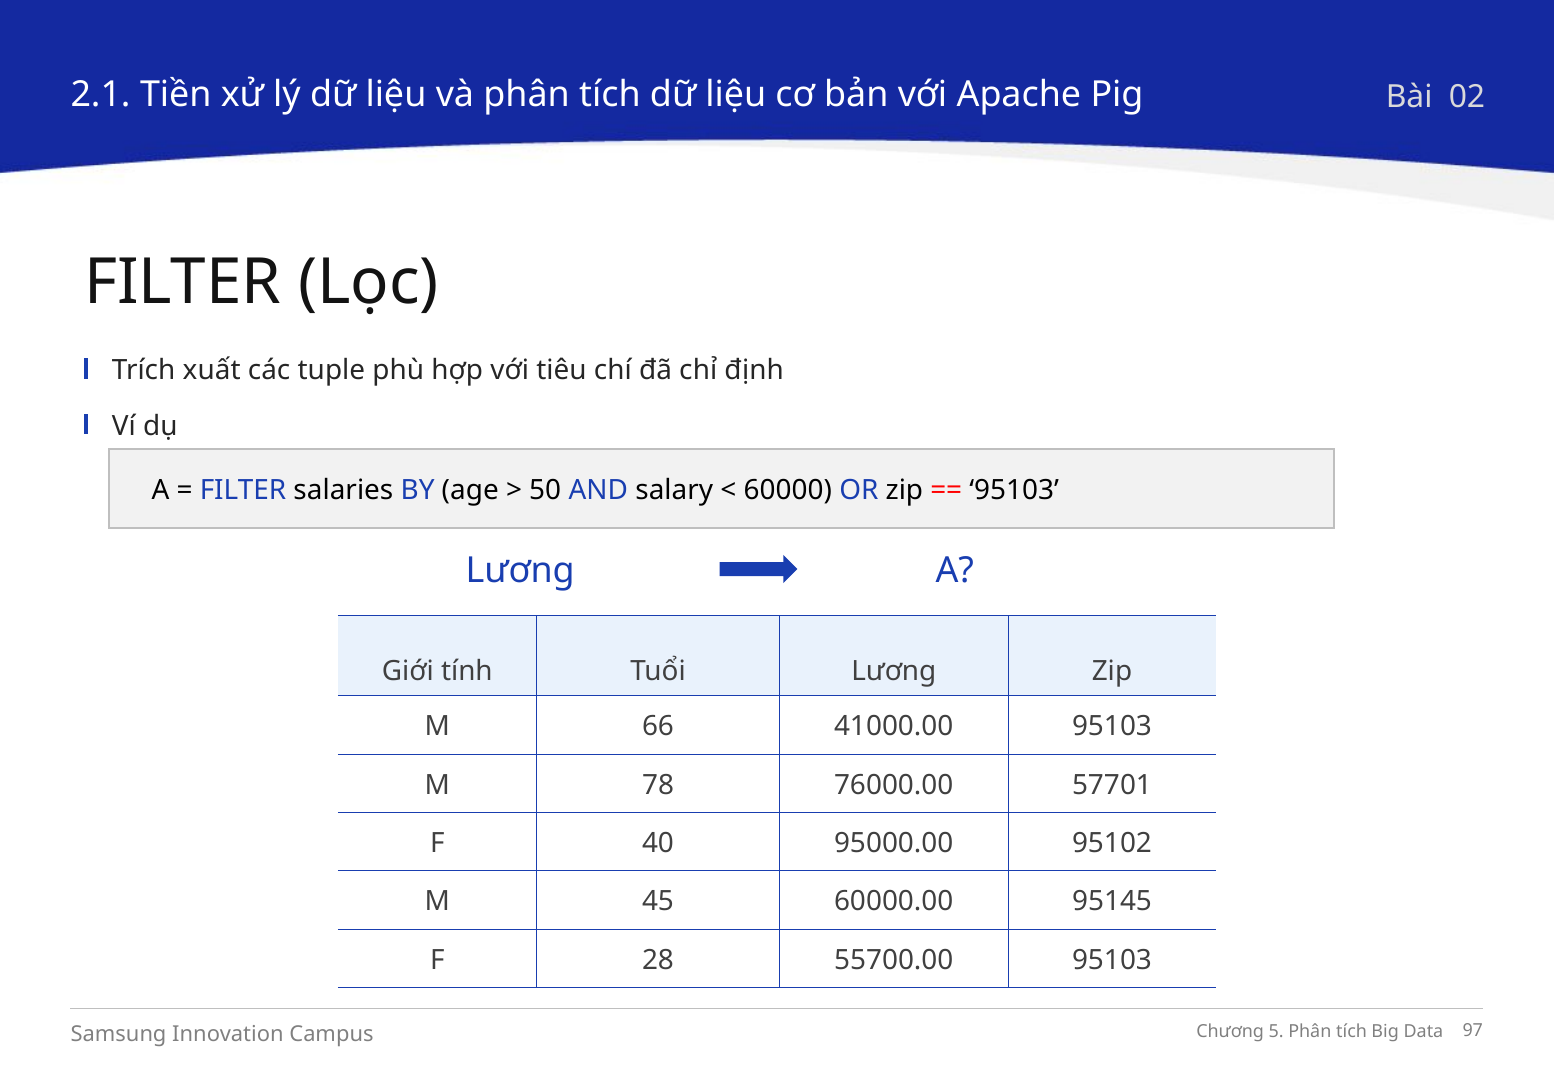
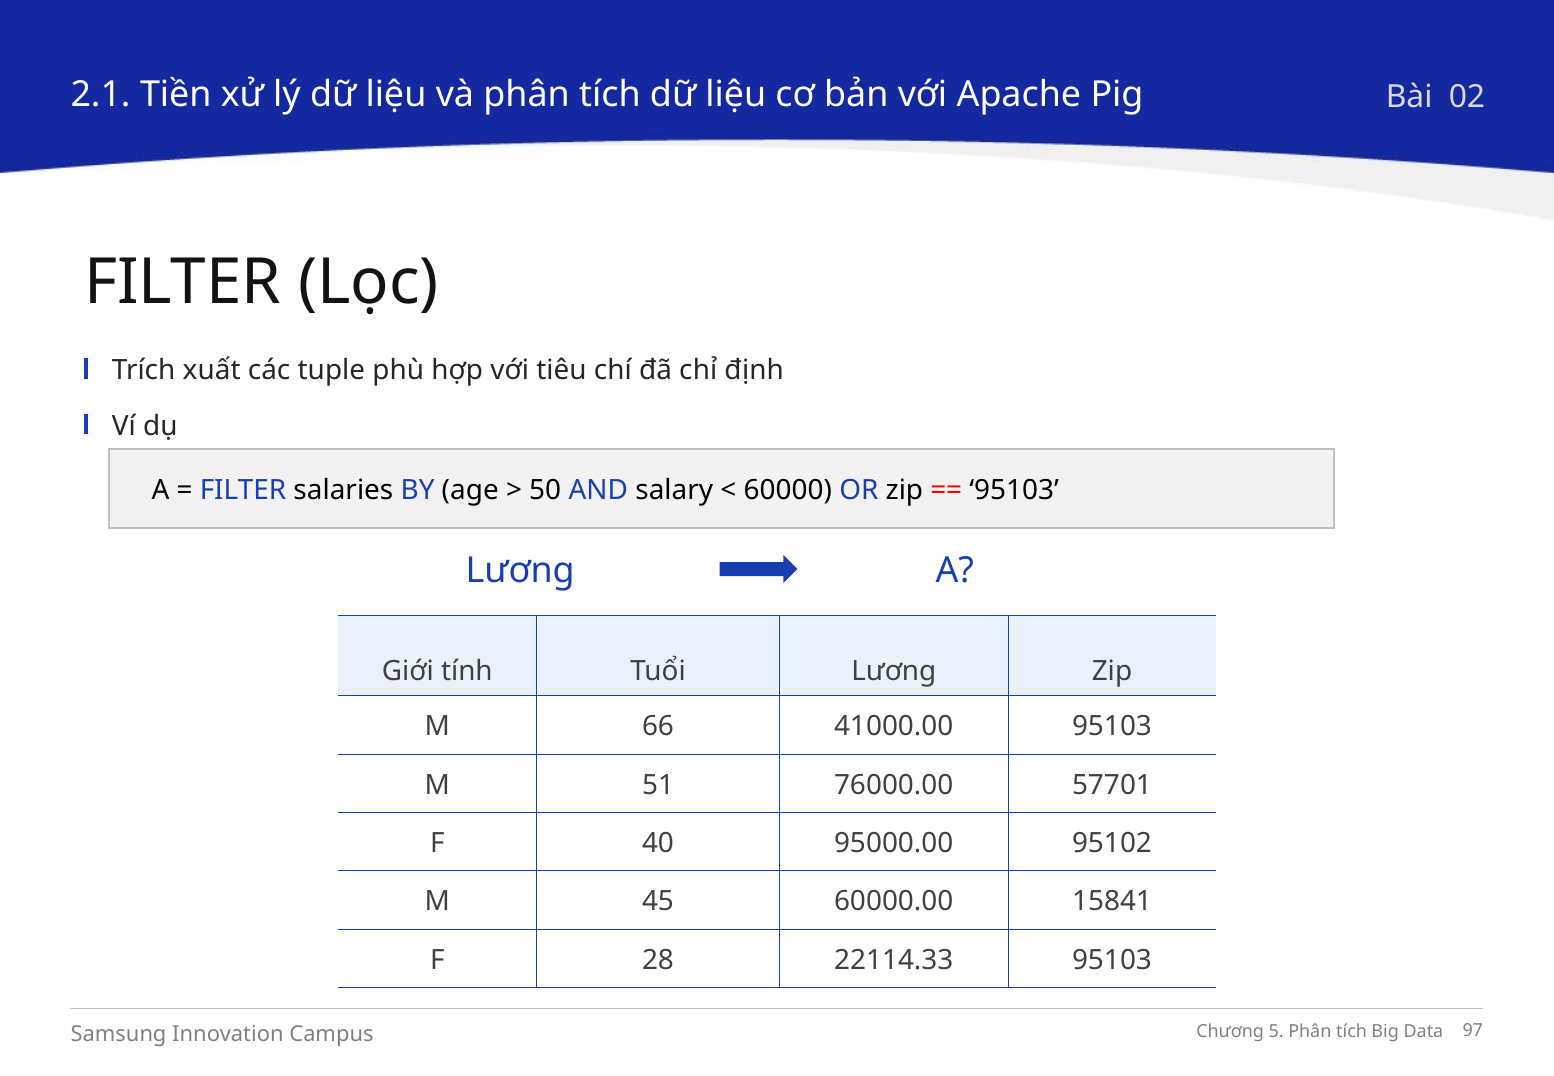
78: 78 -> 51
95145: 95145 -> 15841
55700.00: 55700.00 -> 22114.33
